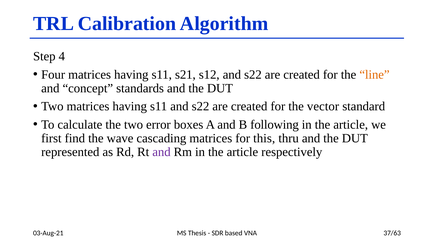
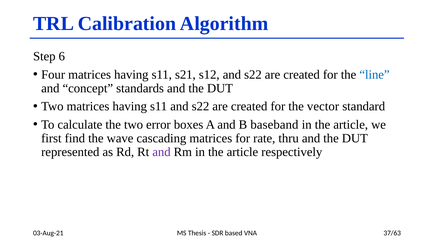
4: 4 -> 6
line colour: orange -> blue
following: following -> baseband
this: this -> rate
